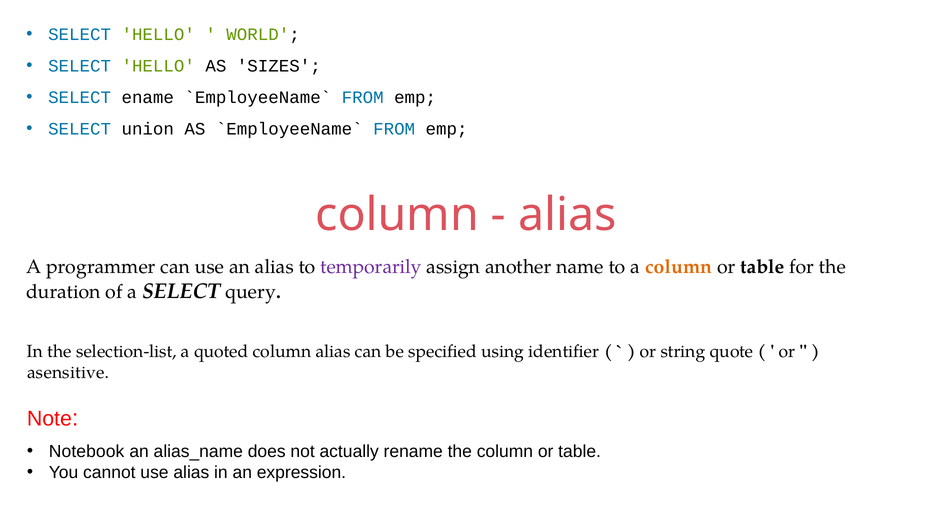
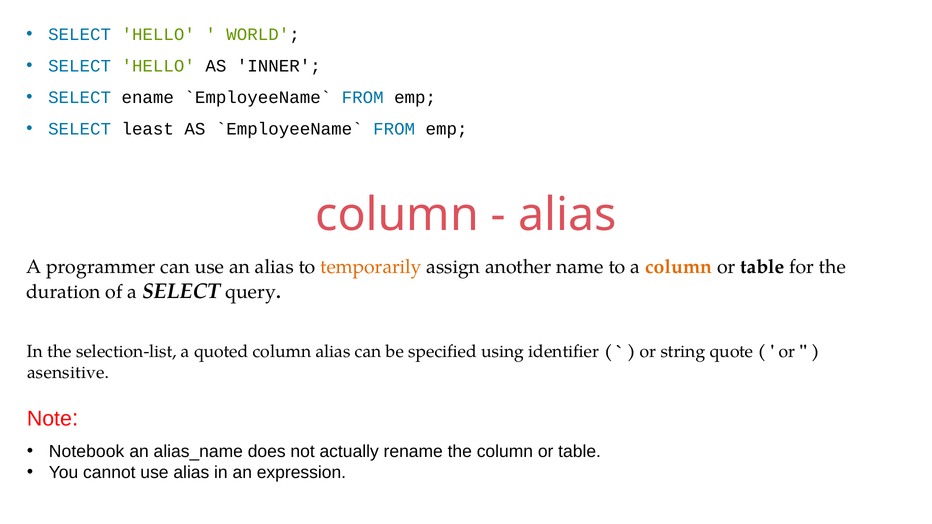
SIZES: SIZES -> INNER
union: union -> least
temporarily colour: purple -> orange
